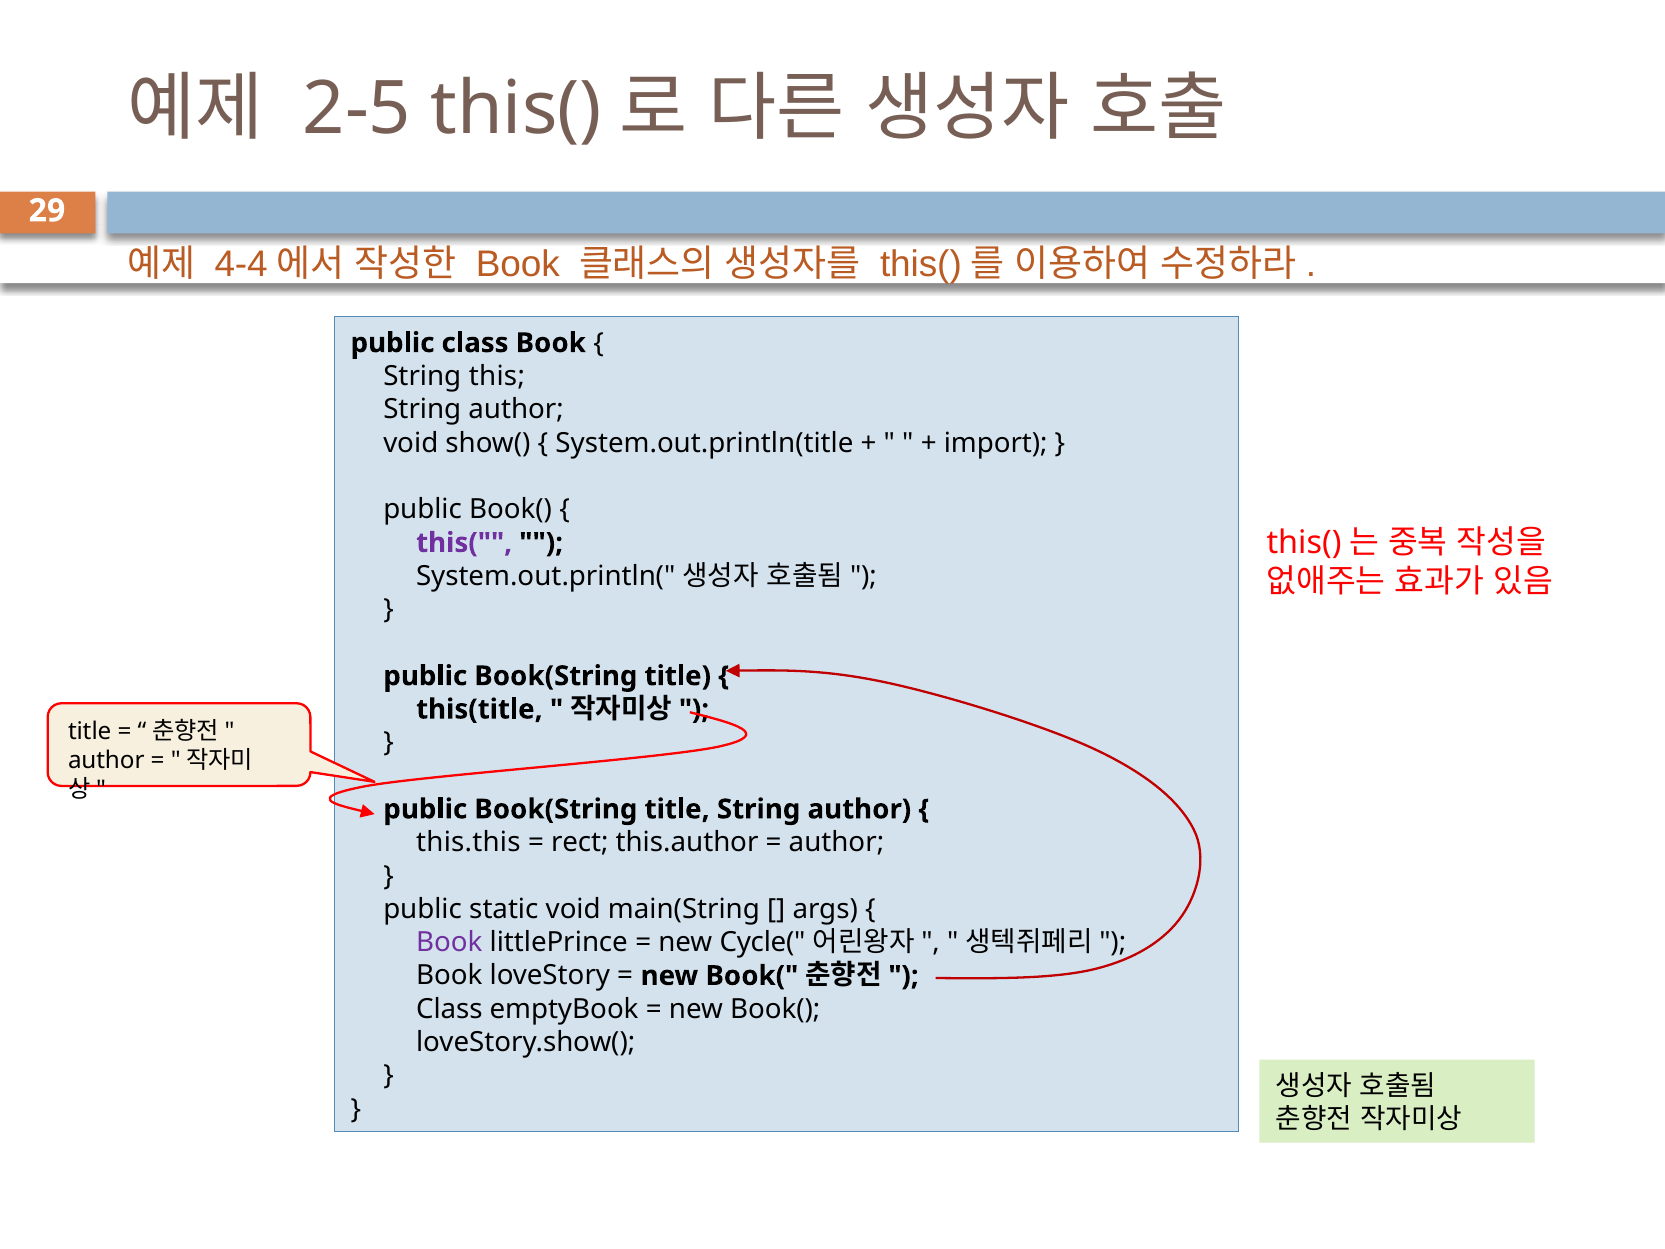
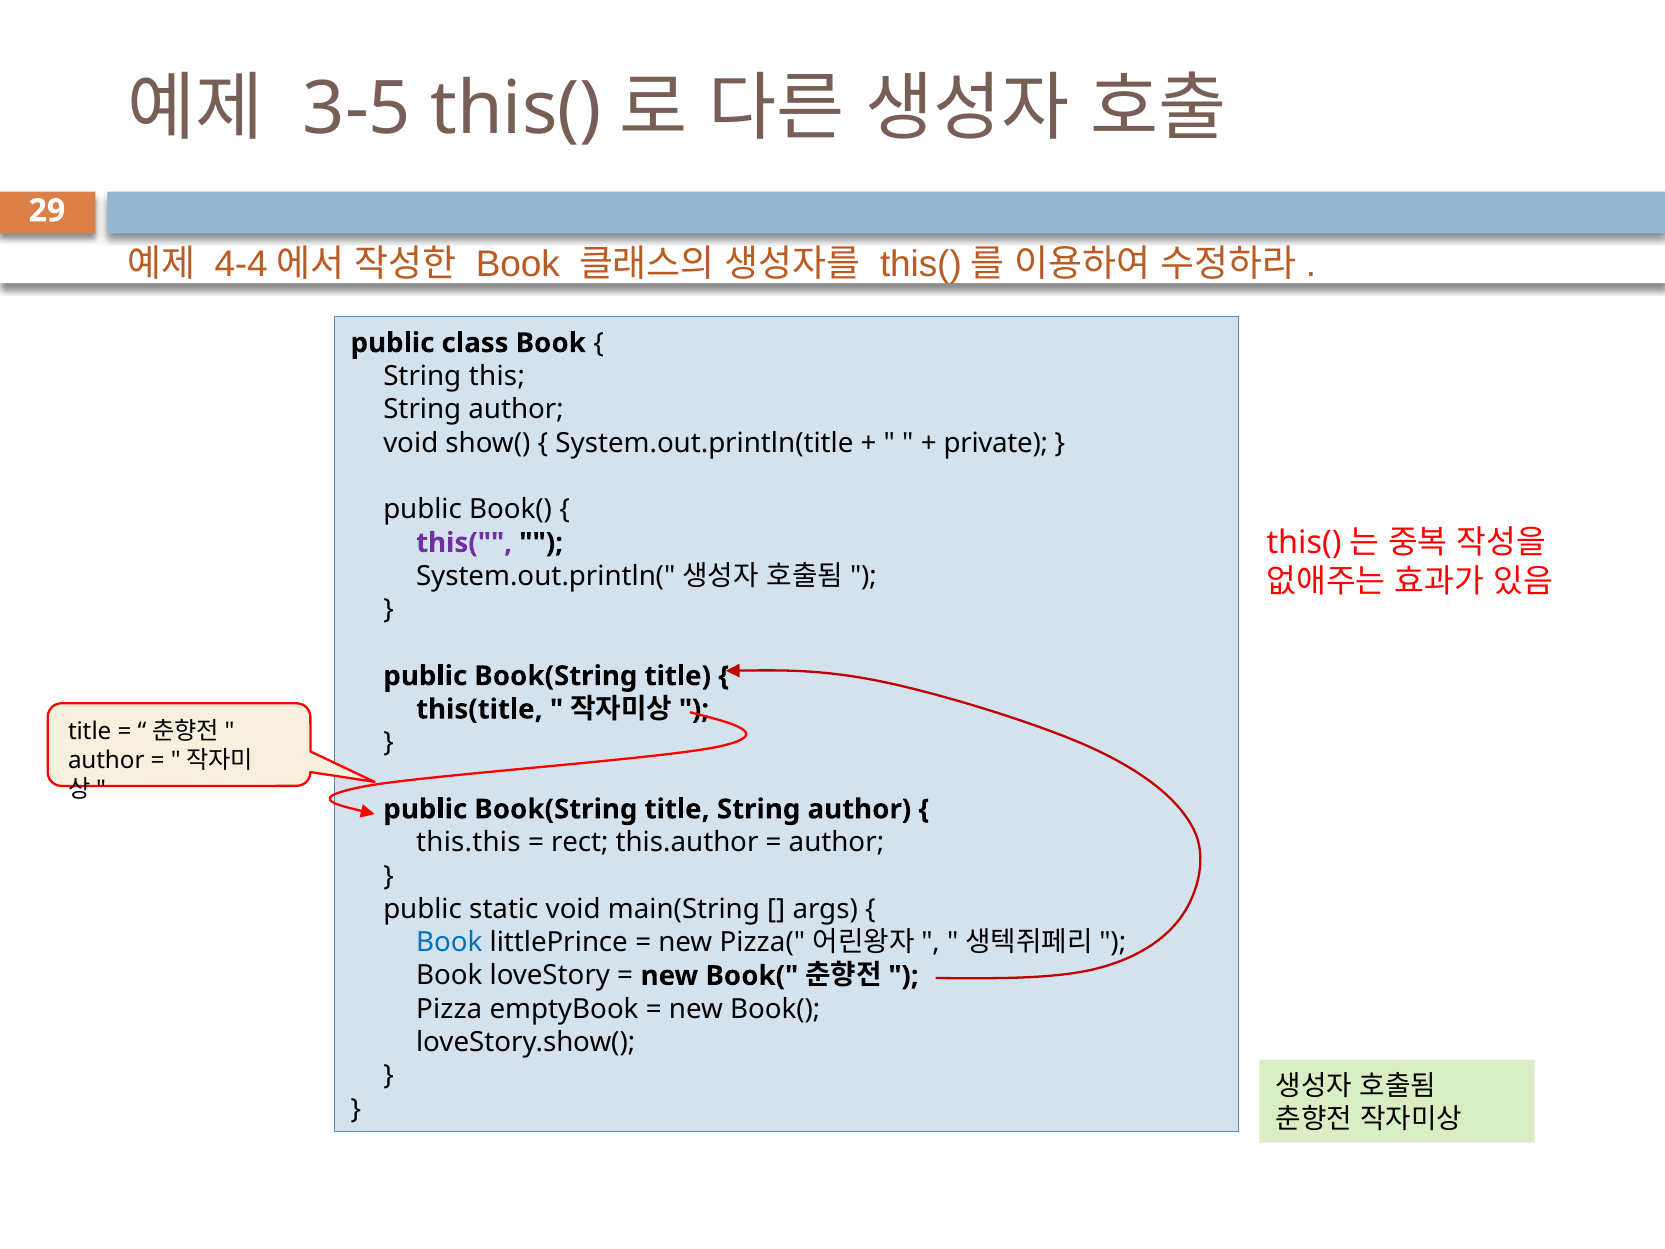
2-5: 2-5 -> 3-5
import: import -> private
Book at (449, 942) colour: purple -> blue
Cycle(: Cycle( -> Pizza(
Class at (449, 1009): Class -> Pizza
